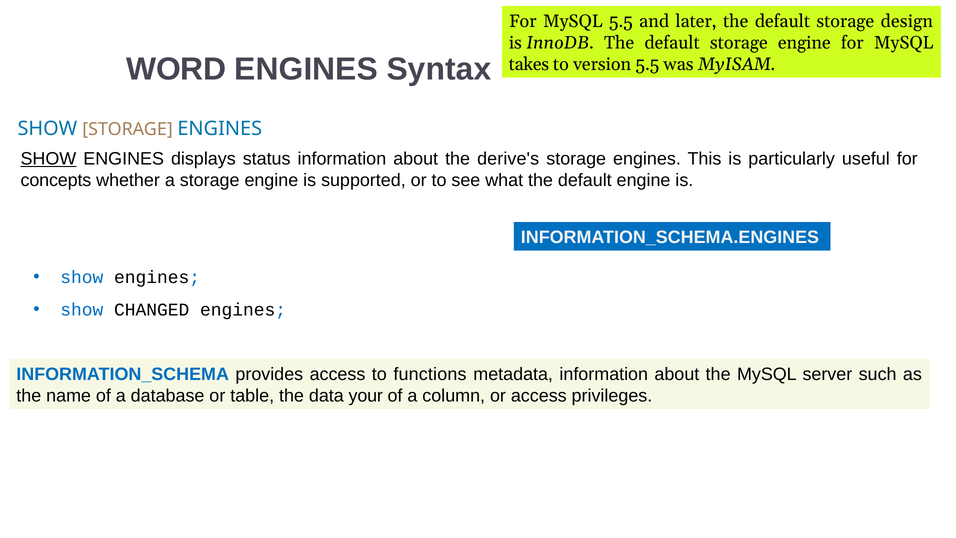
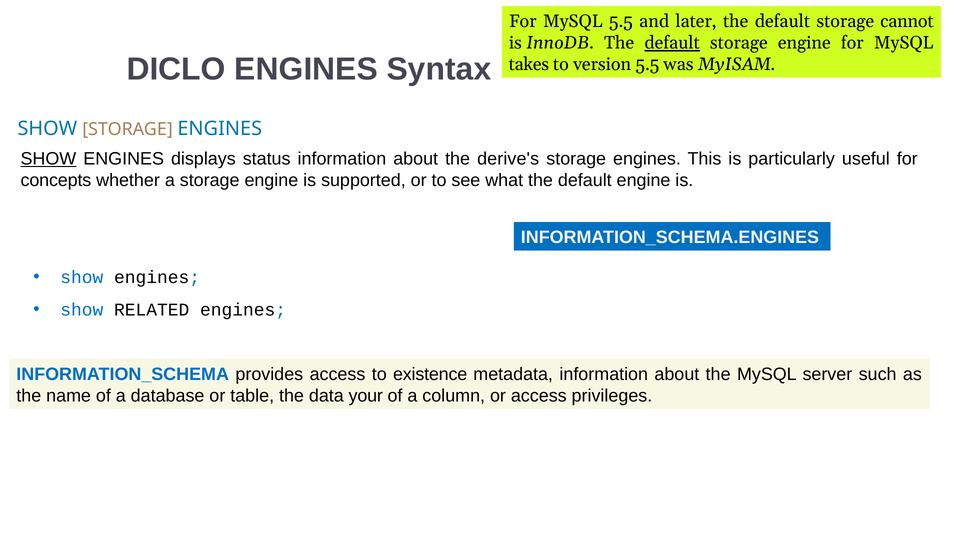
design: design -> cannot
default at (672, 43) underline: none -> present
WORD: WORD -> DICLO
CHANGED: CHANGED -> RELATED
functions: functions -> existence
